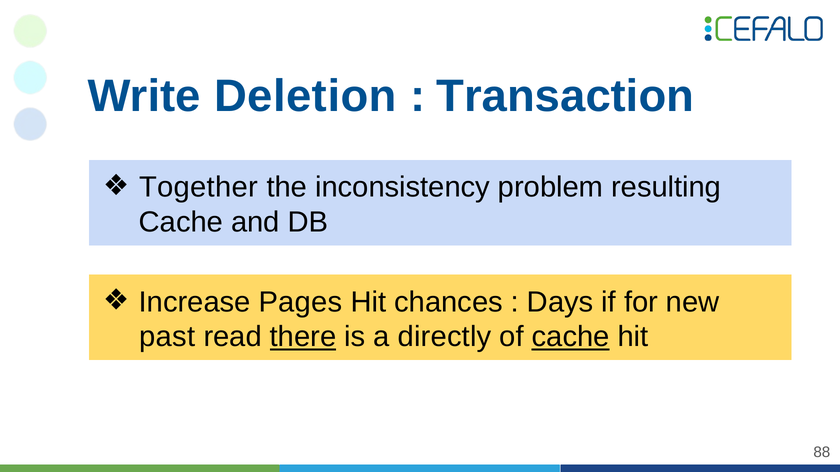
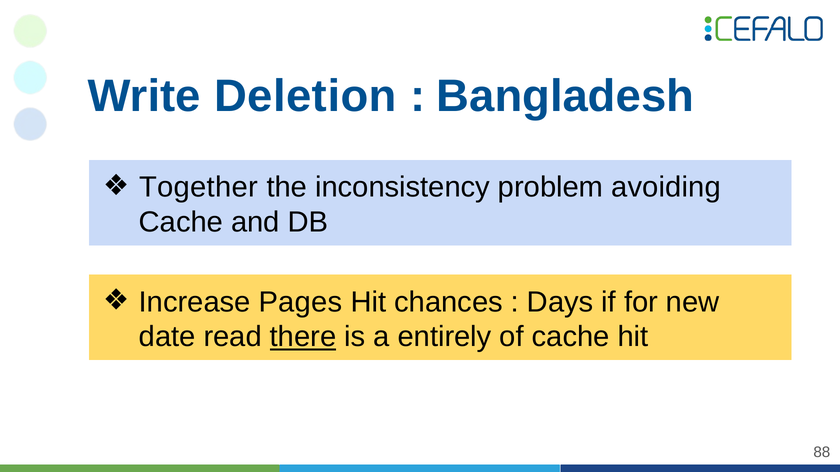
Transaction: Transaction -> Bangladesh
resulting: resulting -> avoiding
past: past -> date
directly: directly -> entirely
cache at (571, 337) underline: present -> none
